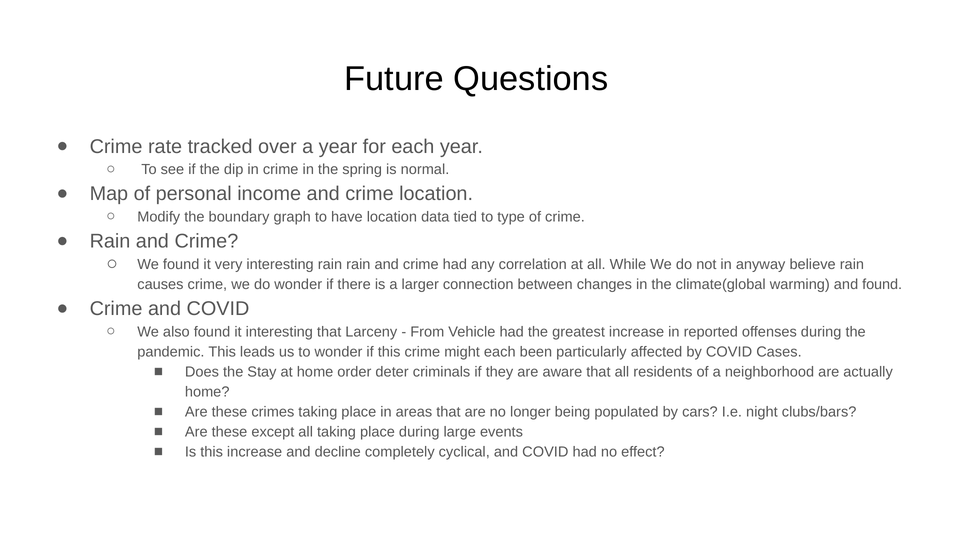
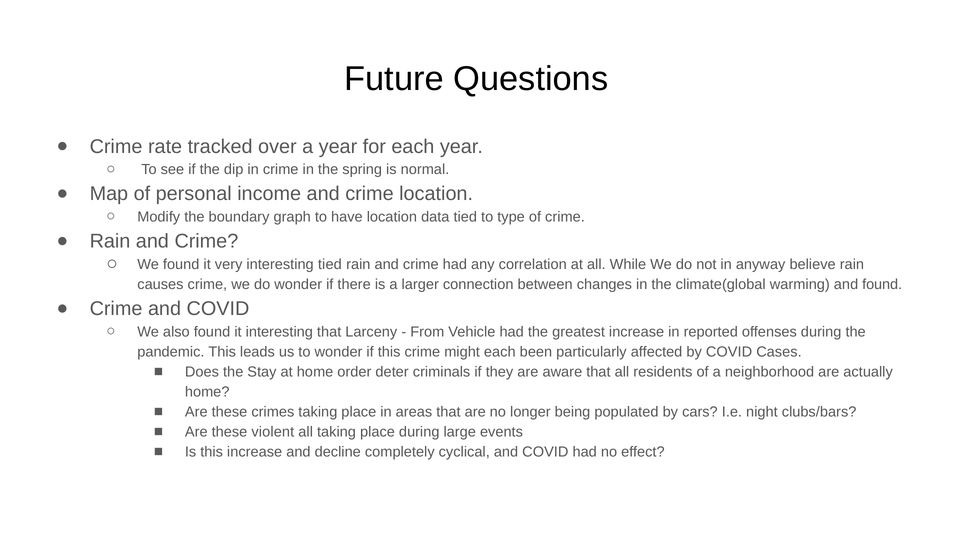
interesting rain: rain -> tied
except: except -> violent
